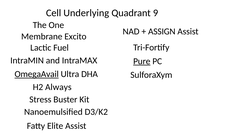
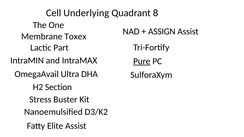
9: 9 -> 8
Excito: Excito -> Toxex
Fuel: Fuel -> Part
OmegaAvail underline: present -> none
Always: Always -> Section
